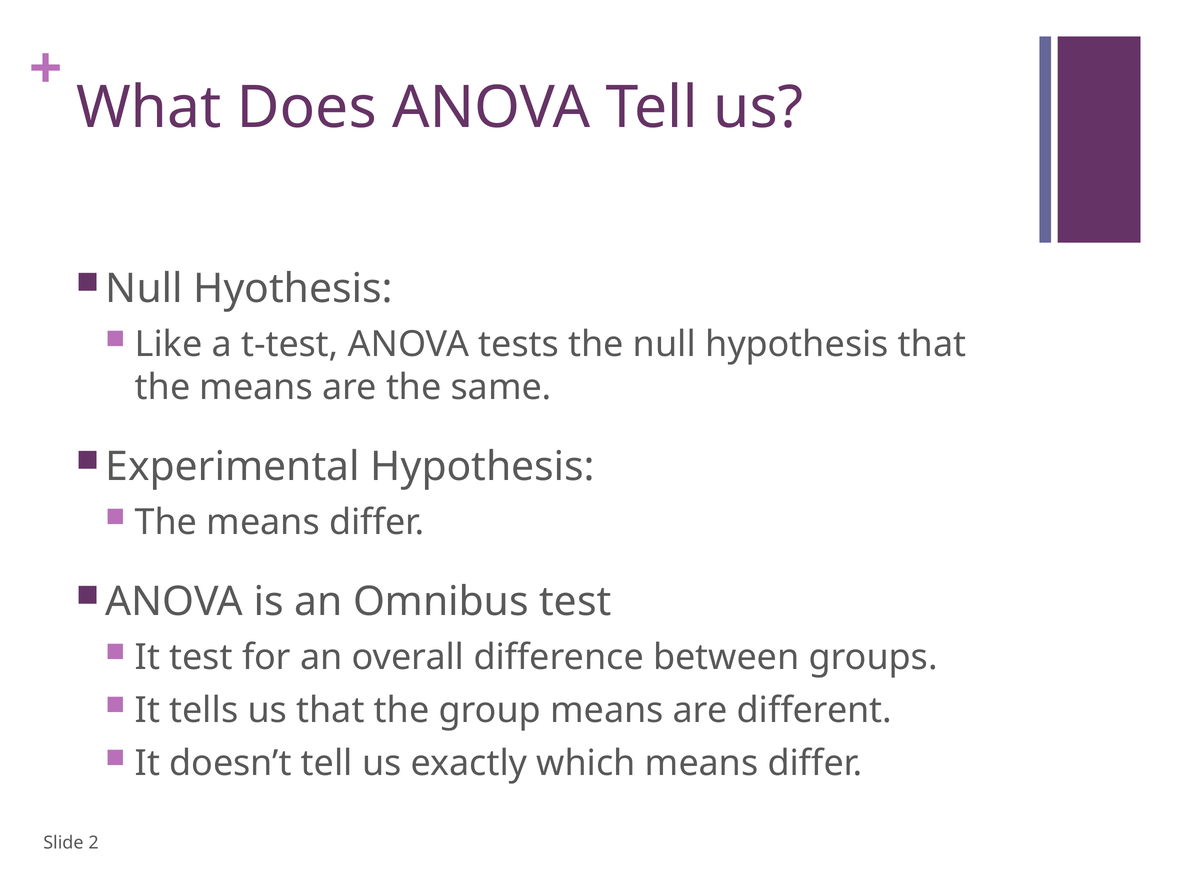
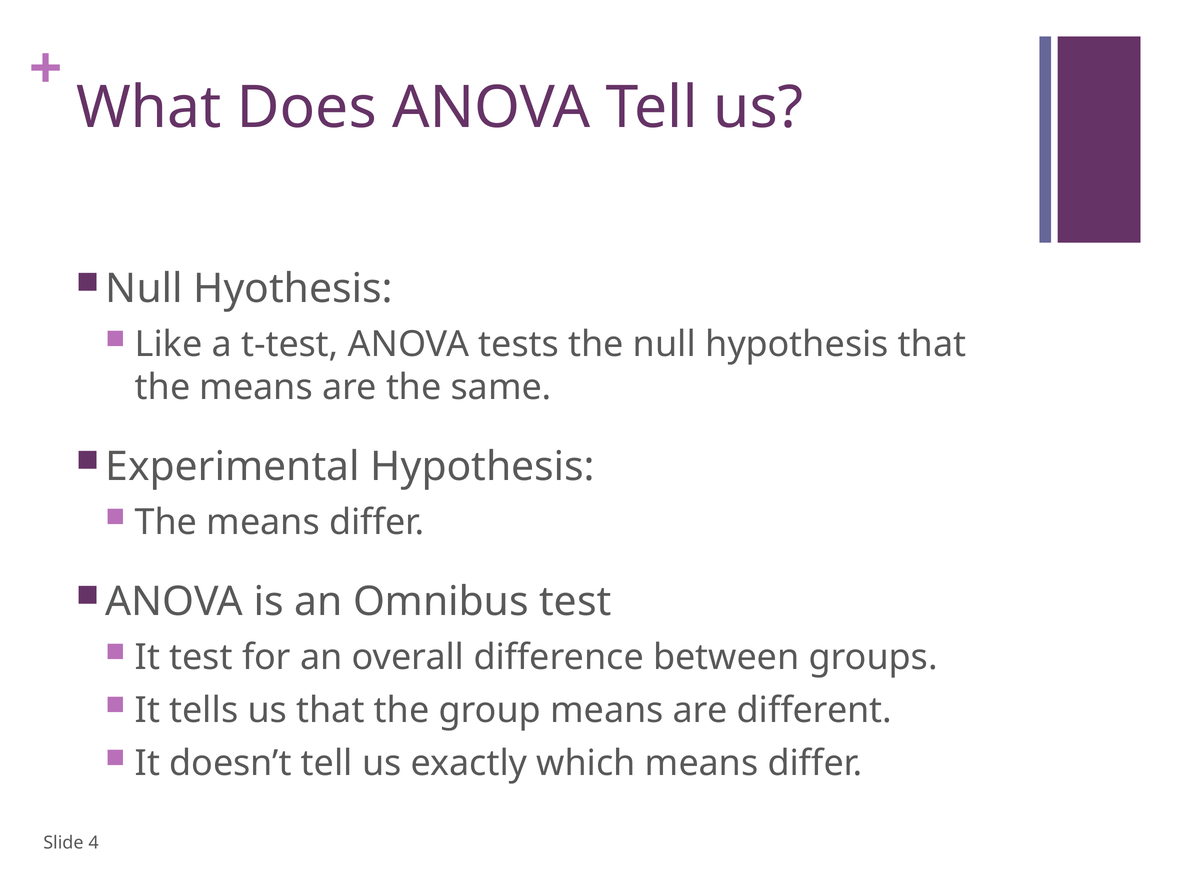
2: 2 -> 4
